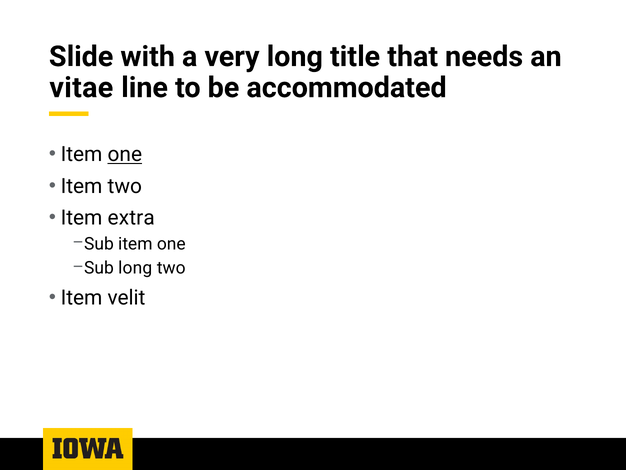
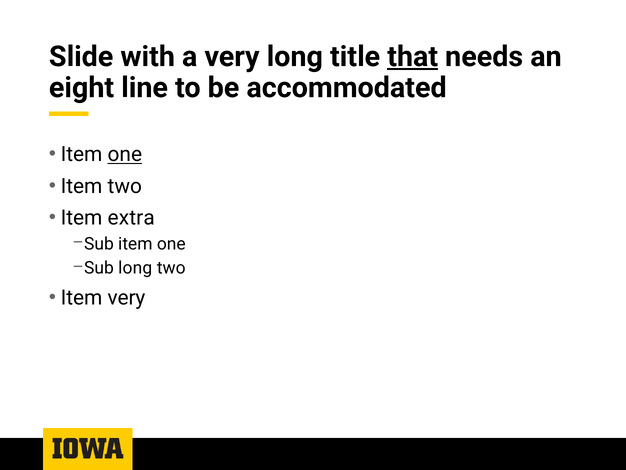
that underline: none -> present
vitae: vitae -> eight
Item velit: velit -> very
